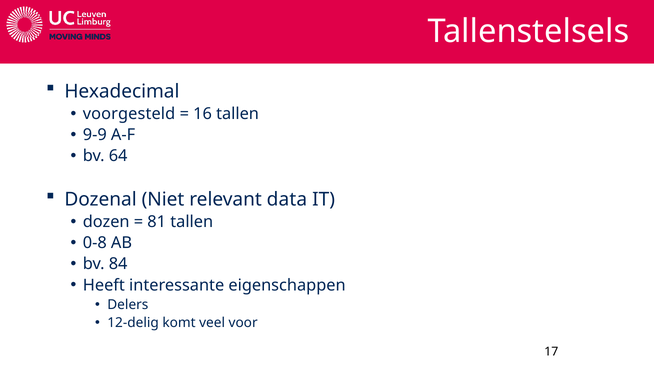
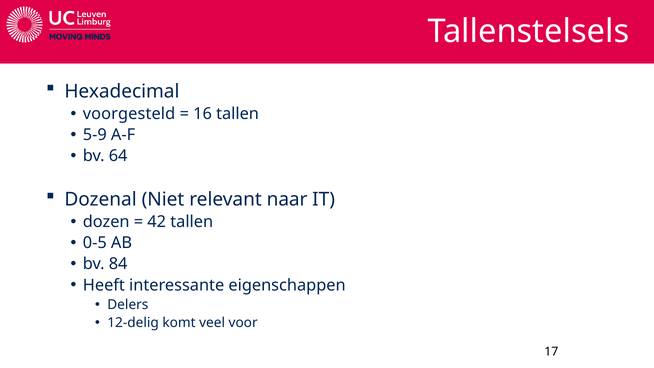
9-9: 9-9 -> 5-9
data: data -> naar
81: 81 -> 42
0-8: 0-8 -> 0-5
